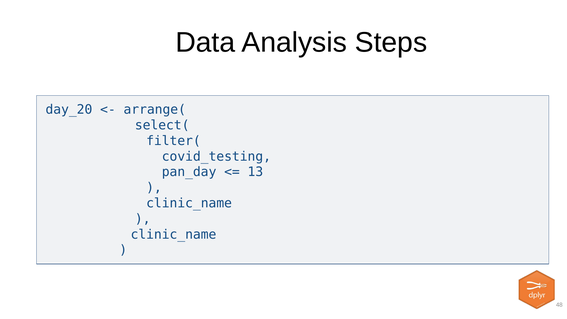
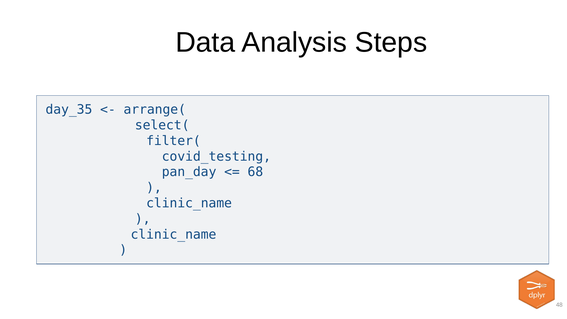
day_20: day_20 -> day_35
13: 13 -> 68
